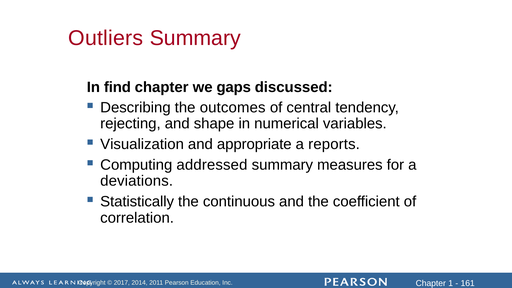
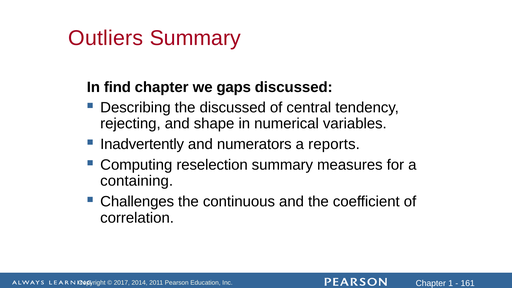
the outcomes: outcomes -> discussed
Visualization: Visualization -> Inadvertently
appropriate: appropriate -> numerators
addressed: addressed -> reselection
deviations: deviations -> containing
Statistically: Statistically -> Challenges
